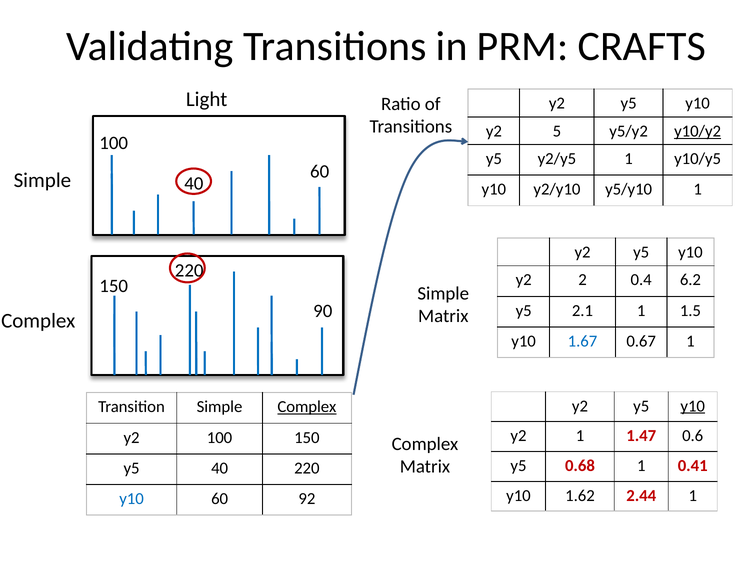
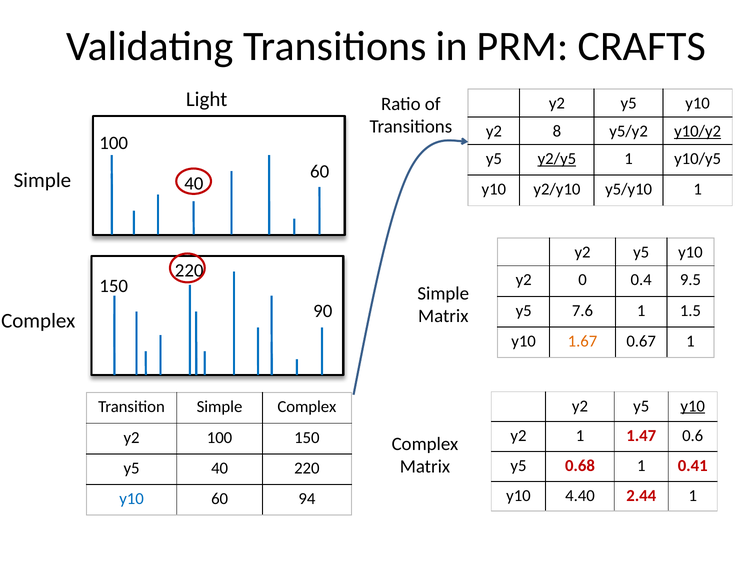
5: 5 -> 8
y2/y5 underline: none -> present
2: 2 -> 0
6.2: 6.2 -> 9.5
2.1: 2.1 -> 7.6
1.67 colour: blue -> orange
Complex at (307, 407) underline: present -> none
1.62: 1.62 -> 4.40
92: 92 -> 94
